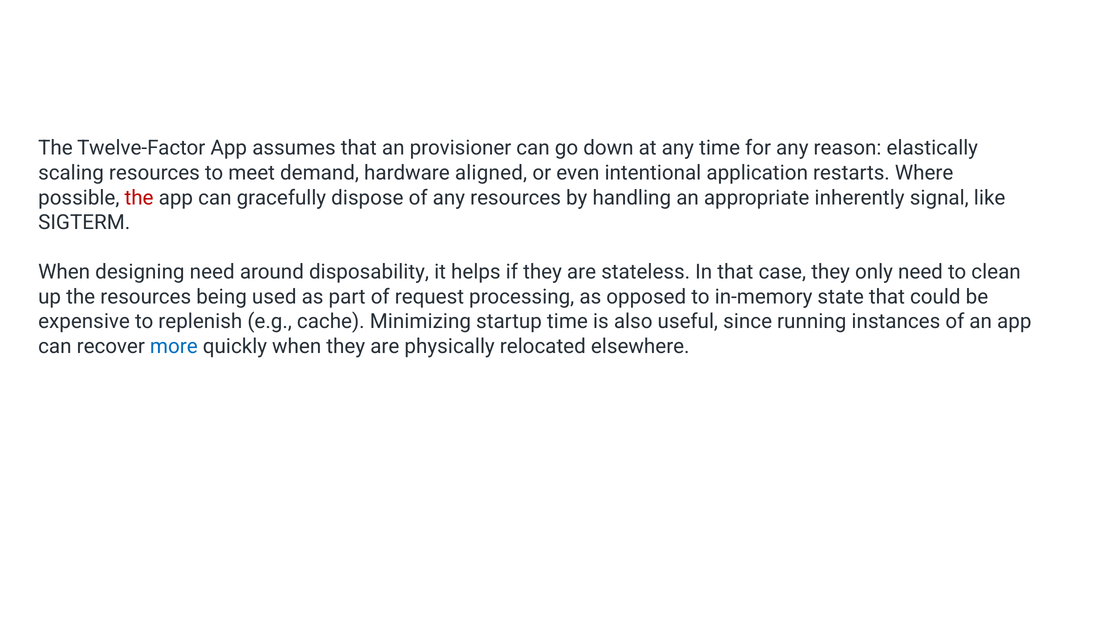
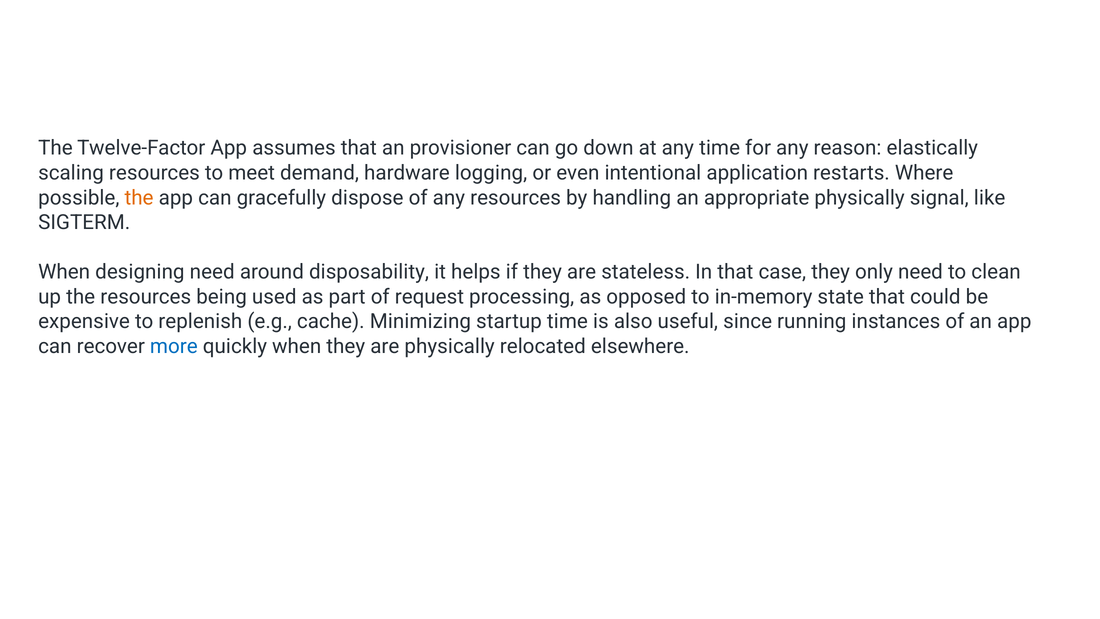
aligned: aligned -> logging
the at (139, 198) colour: red -> orange
appropriate inherently: inherently -> physically
